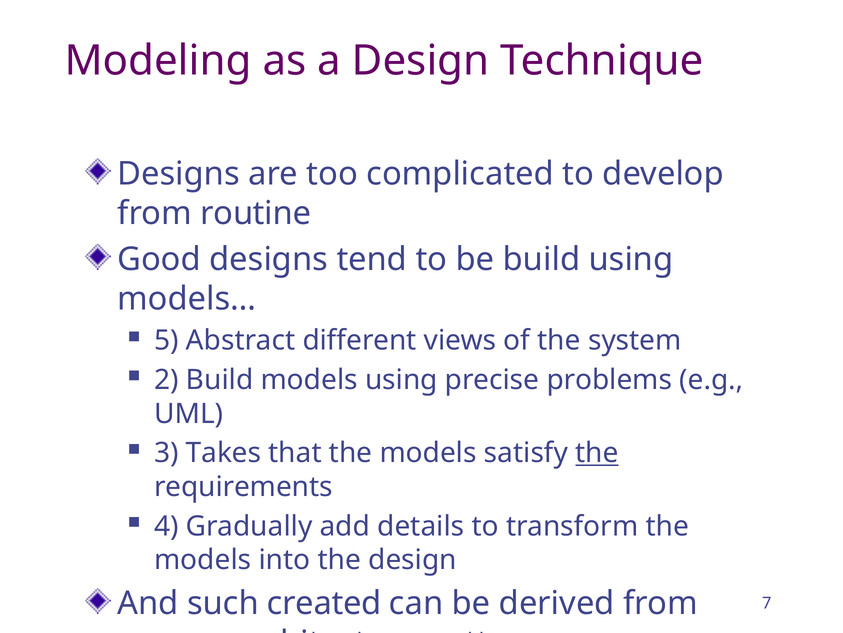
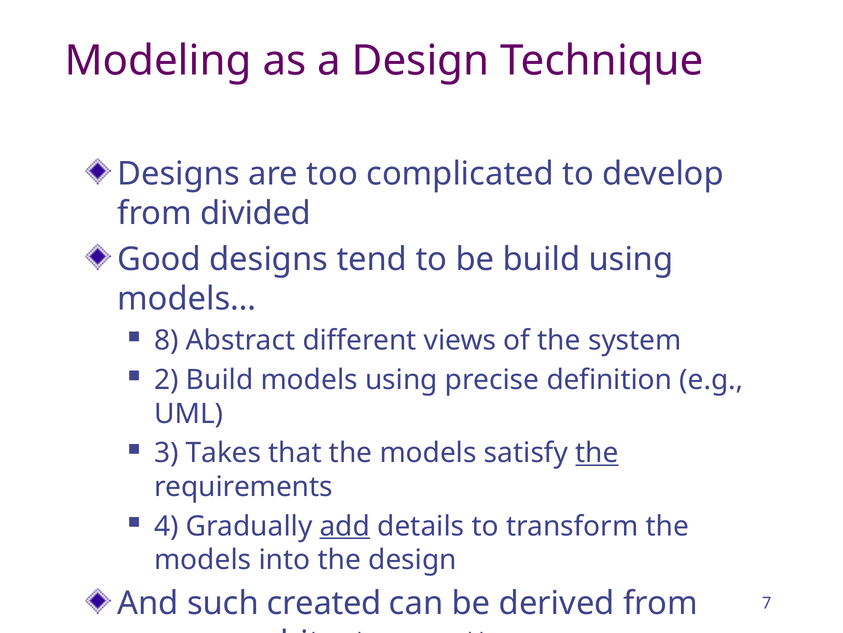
routine: routine -> divided
5: 5 -> 8
problems: problems -> definition
add underline: none -> present
